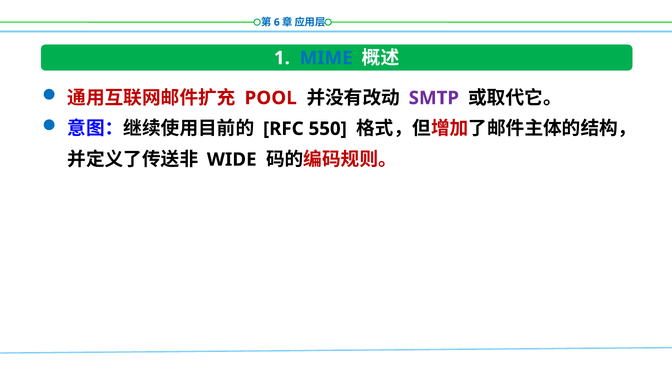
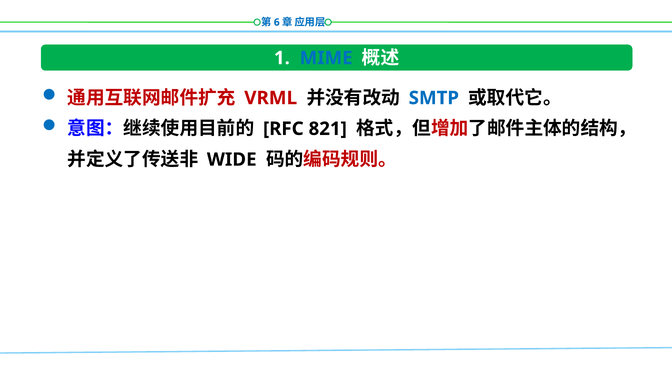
POOL: POOL -> VRML
SMTP colour: purple -> blue
550: 550 -> 821
